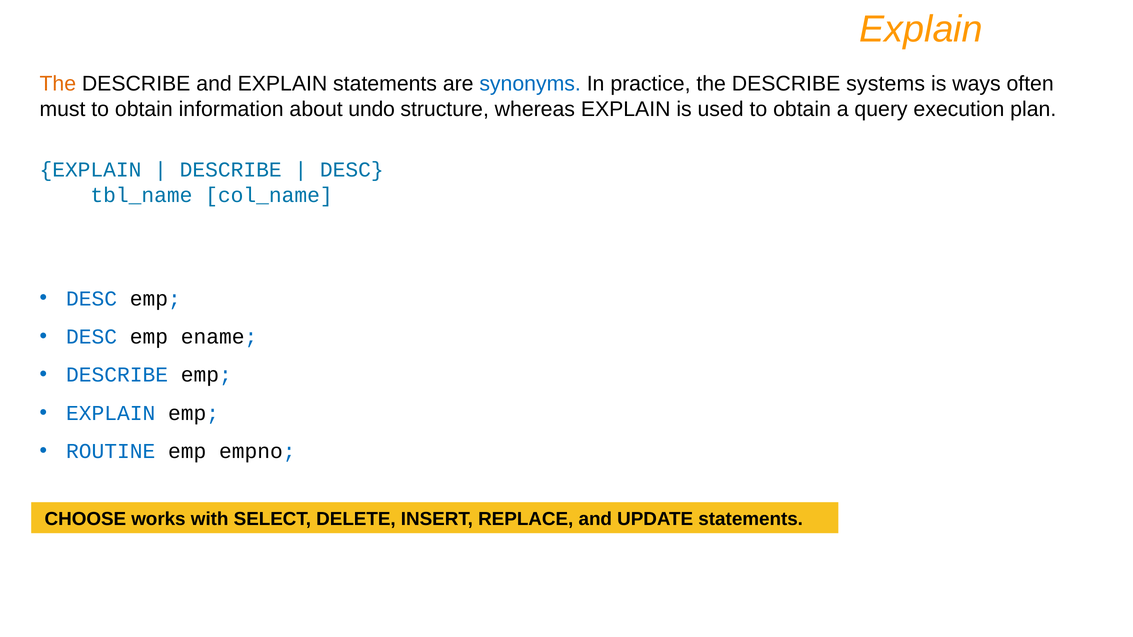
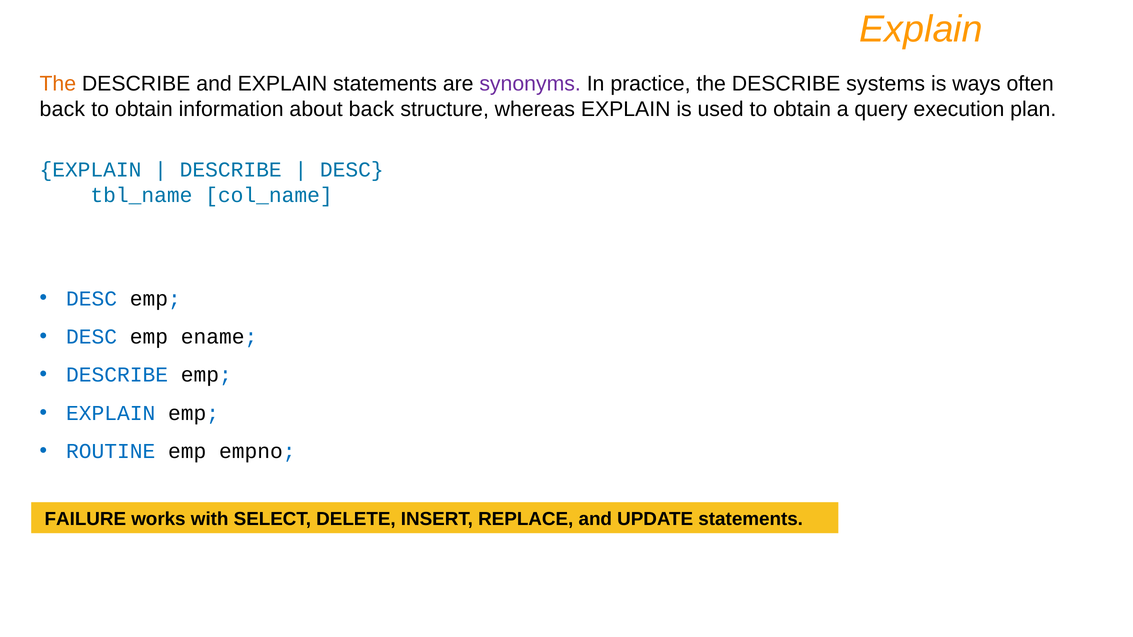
synonyms colour: blue -> purple
must at (62, 109): must -> back
about undo: undo -> back
CHOOSE: CHOOSE -> FAILURE
